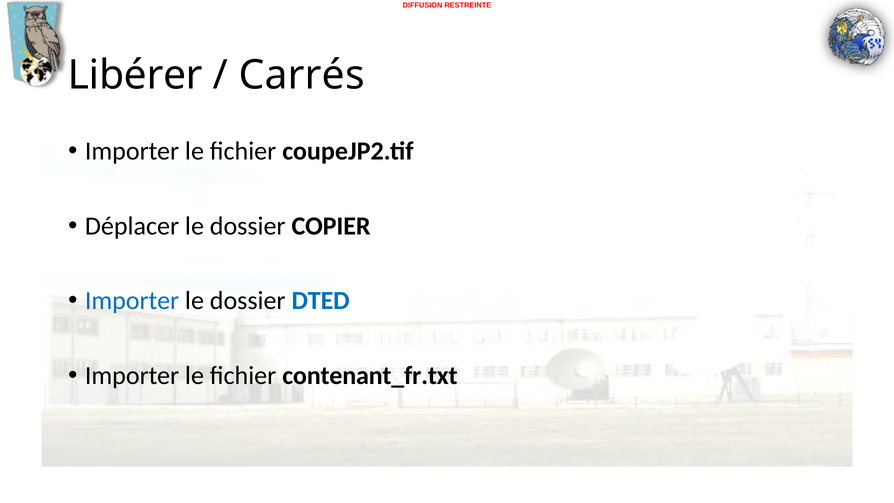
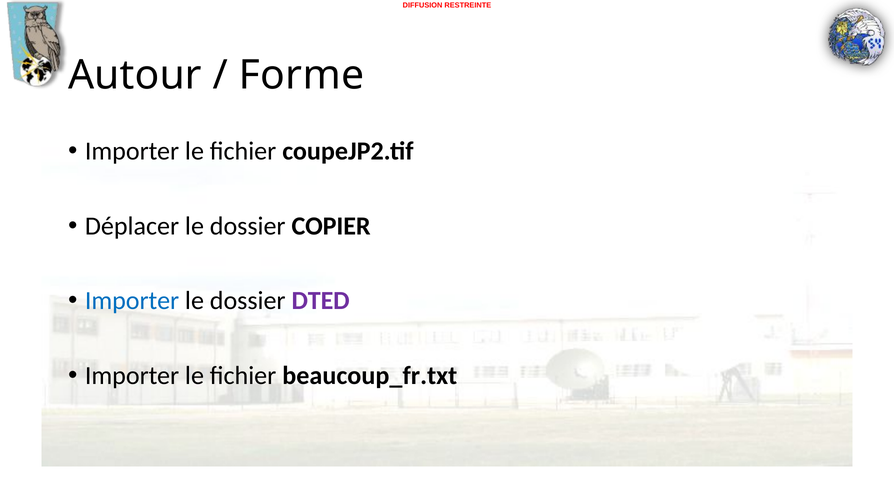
Libérer: Libérer -> Autour
Carrés: Carrés -> Forme
DTED colour: blue -> purple
contenant_fr.txt: contenant_fr.txt -> beaucoup_fr.txt
